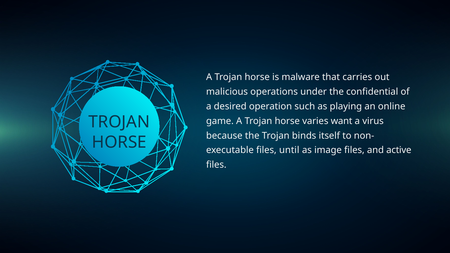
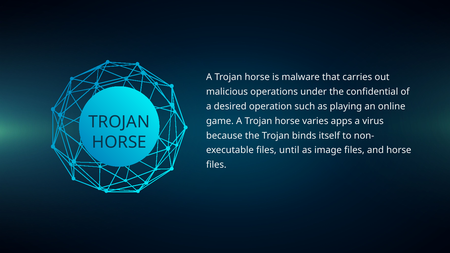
want: want -> apps
and active: active -> horse
